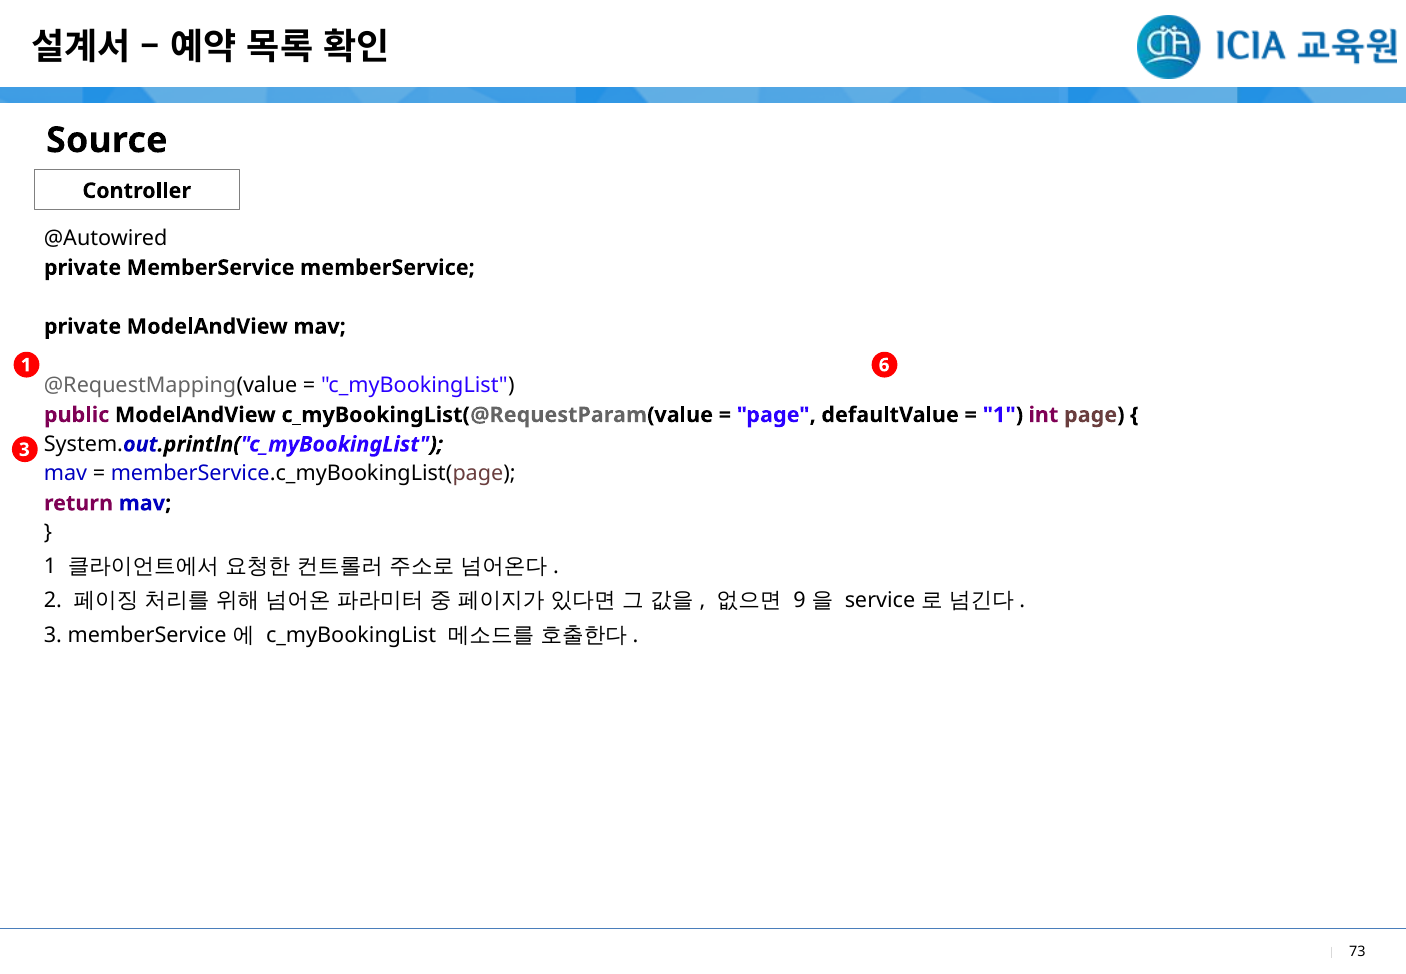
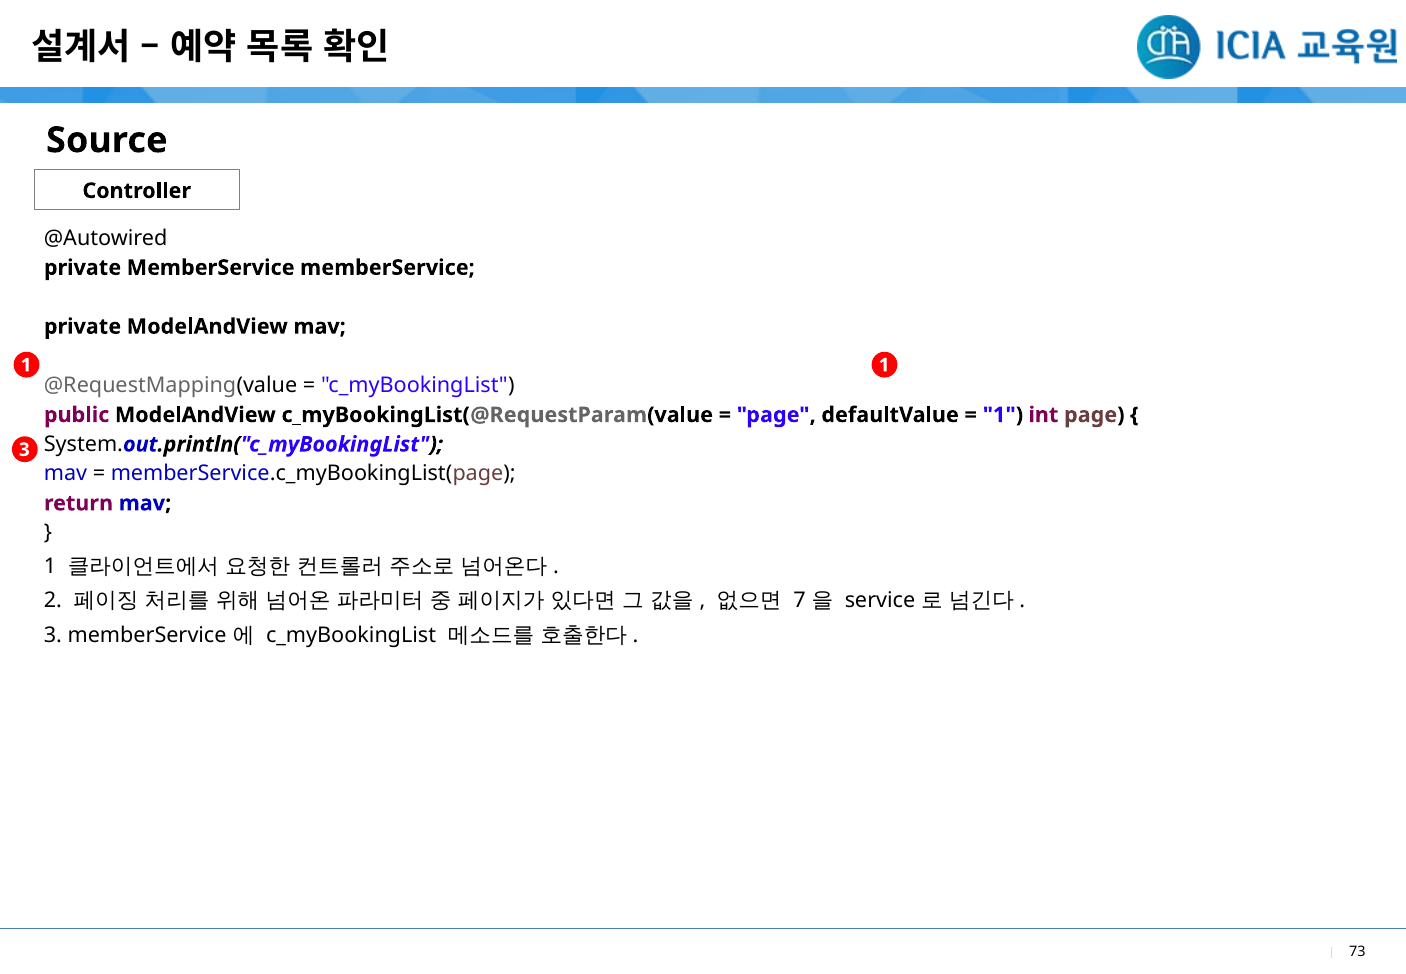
1 6: 6 -> 1
9: 9 -> 7
